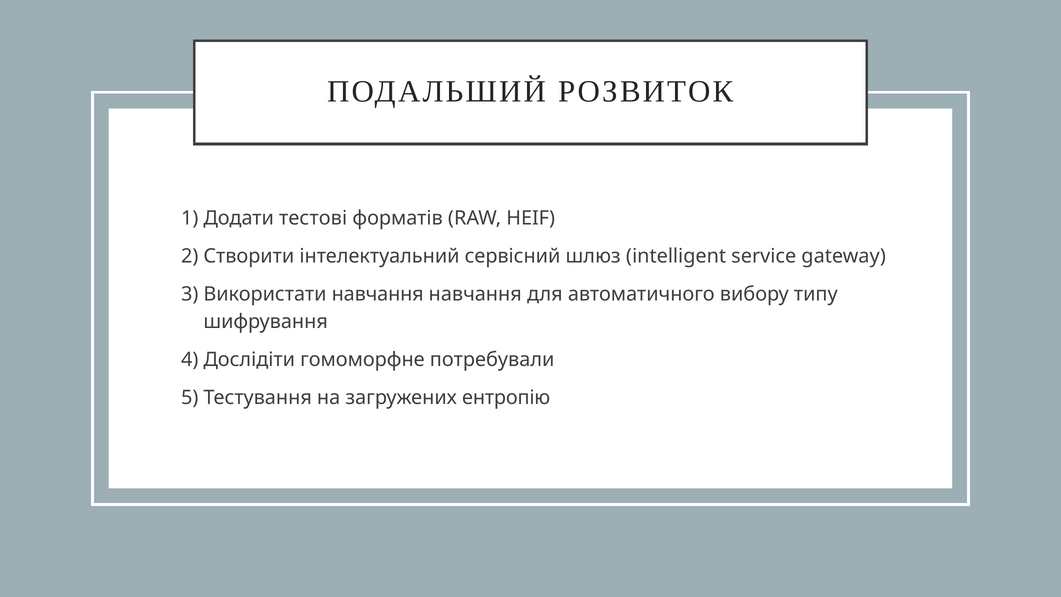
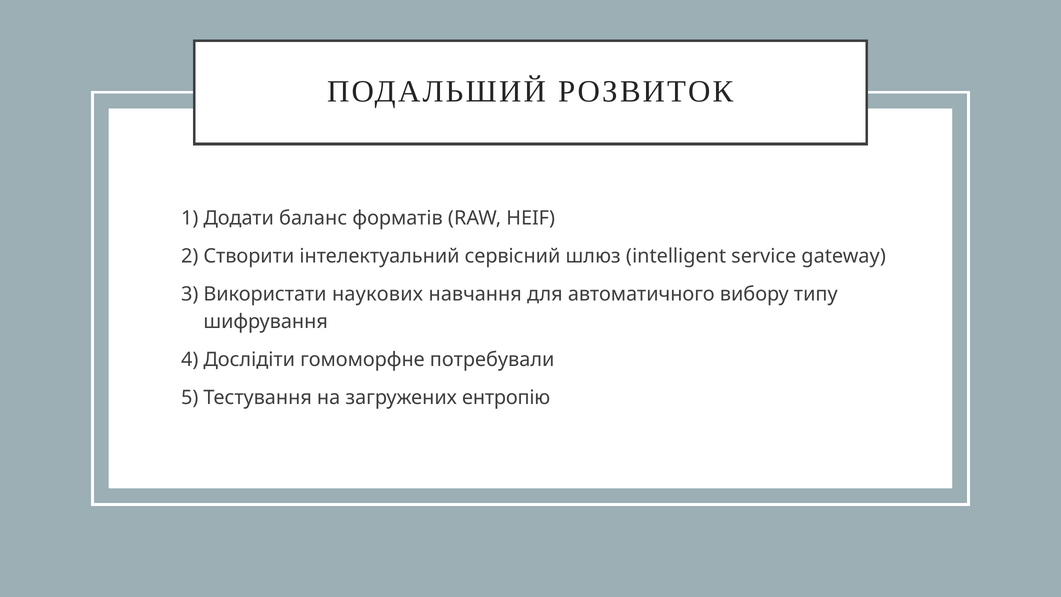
тестові: тестові -> баланс
Використати навчання: навчання -> наукових
